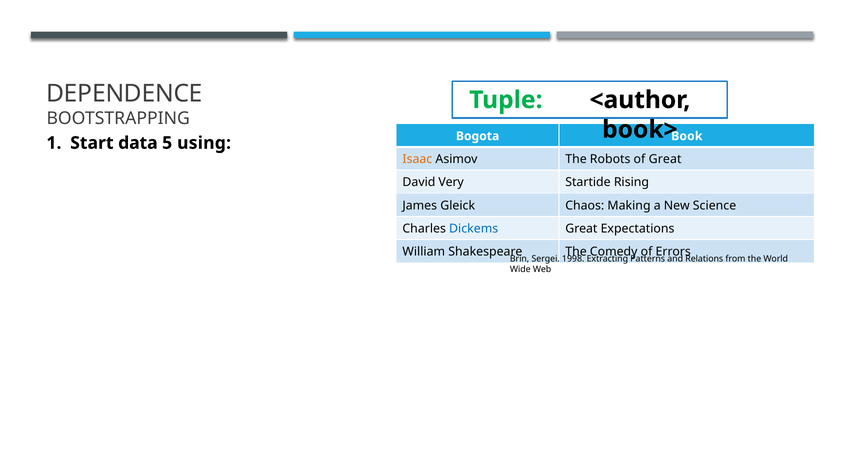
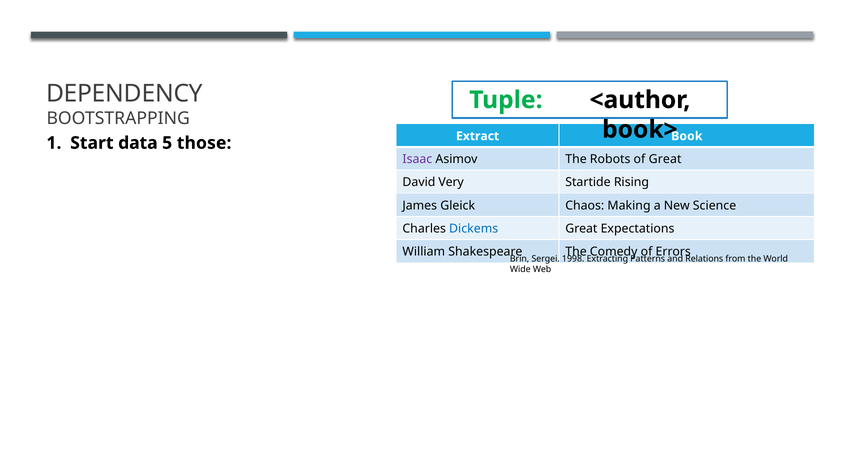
DEPENDENCE: DEPENDENCE -> DEPENDENCY
Bogota: Bogota -> Extract
using: using -> those
Isaac colour: orange -> purple
